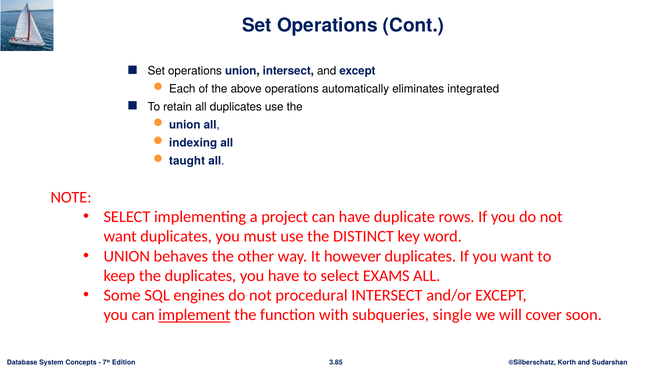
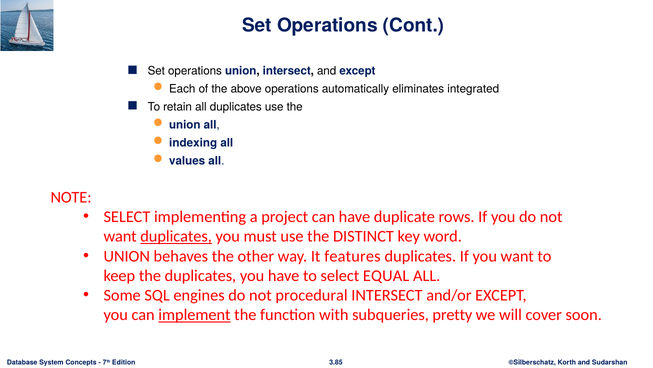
taught: taught -> values
duplicates at (176, 236) underline: none -> present
however: however -> features
EXAMS: EXAMS -> EQUAL
single: single -> pretty
